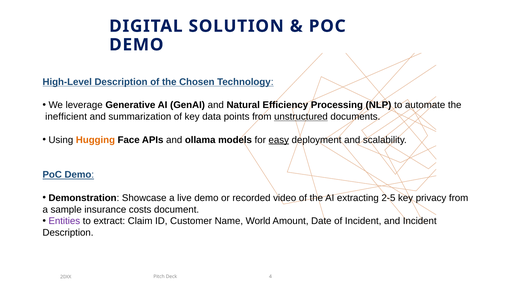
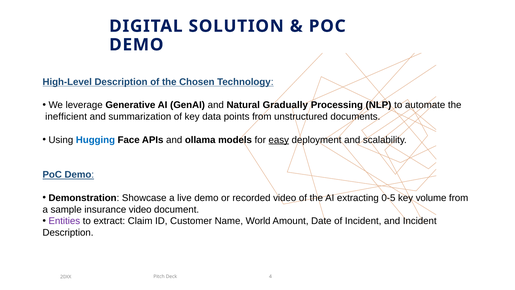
Efficiency: Efficiency -> Gradually
unstructured underline: present -> none
Hugging colour: orange -> blue
2-5: 2-5 -> 0-5
privacy: privacy -> volume
insurance costs: costs -> video
